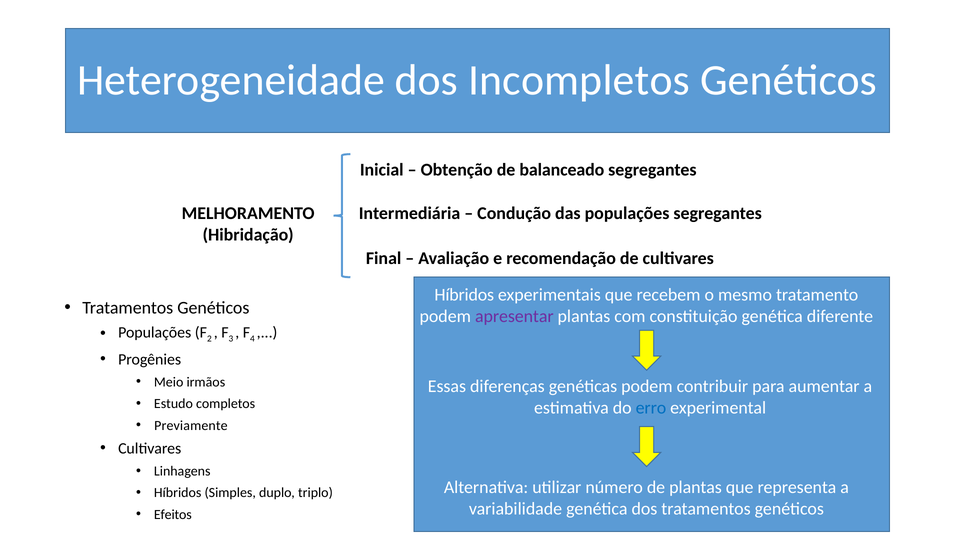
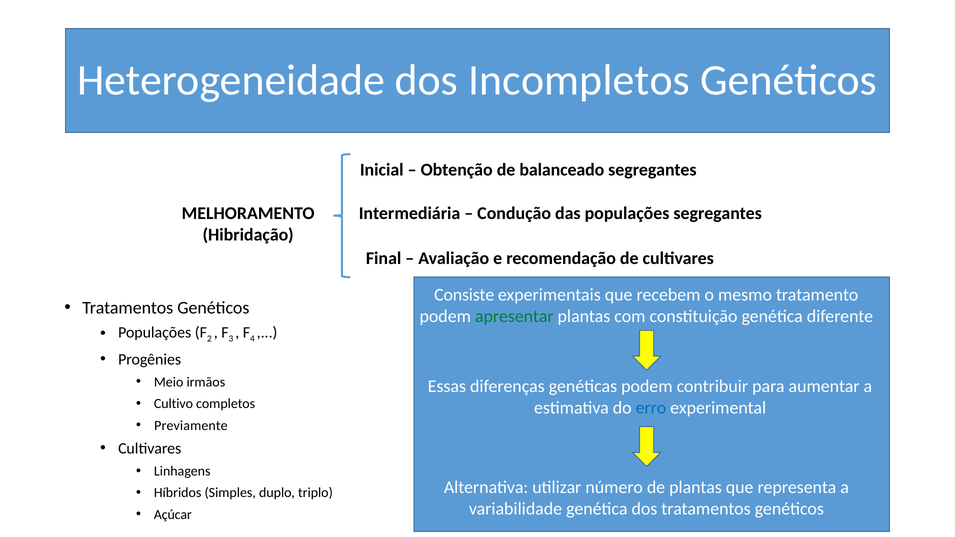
Híbridos at (464, 295): Híbridos -> Consiste
apresentar colour: purple -> green
Estudo: Estudo -> Cultivo
Efeitos: Efeitos -> Açúcar
